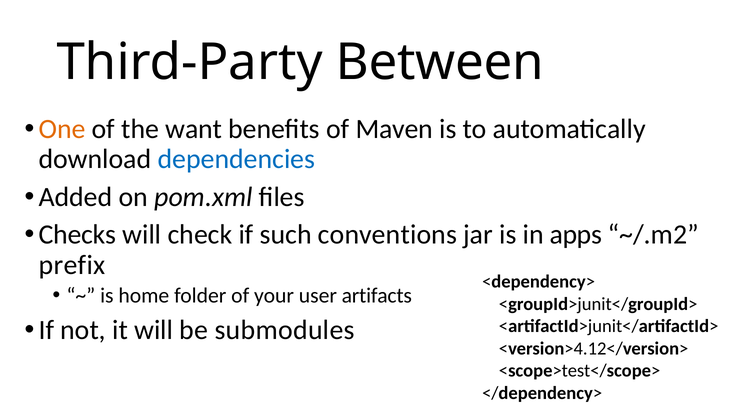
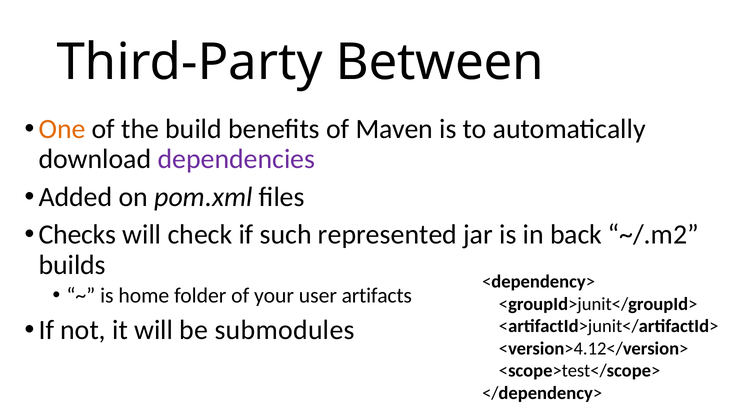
want: want -> build
dependencies colour: blue -> purple
conventions: conventions -> represented
apps: apps -> back
prefix: prefix -> builds
